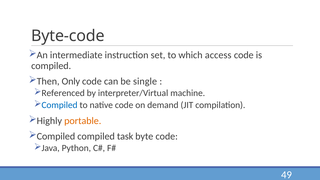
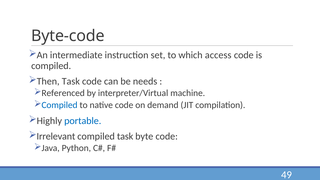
Then Only: Only -> Task
single: single -> needs
portable colour: orange -> blue
Compiled at (56, 136): Compiled -> Irrelevant
